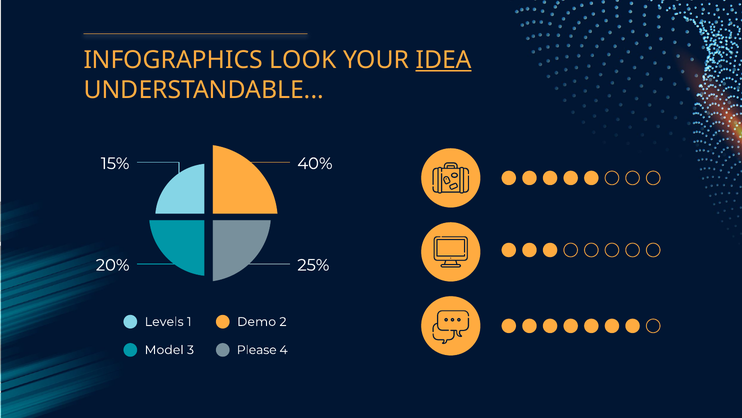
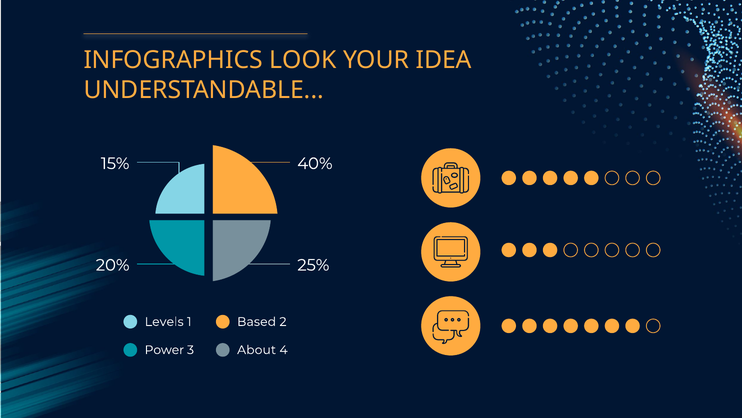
IDEA underline: present -> none
Demo: Demo -> Based
Model: Model -> Power
Please: Please -> About
